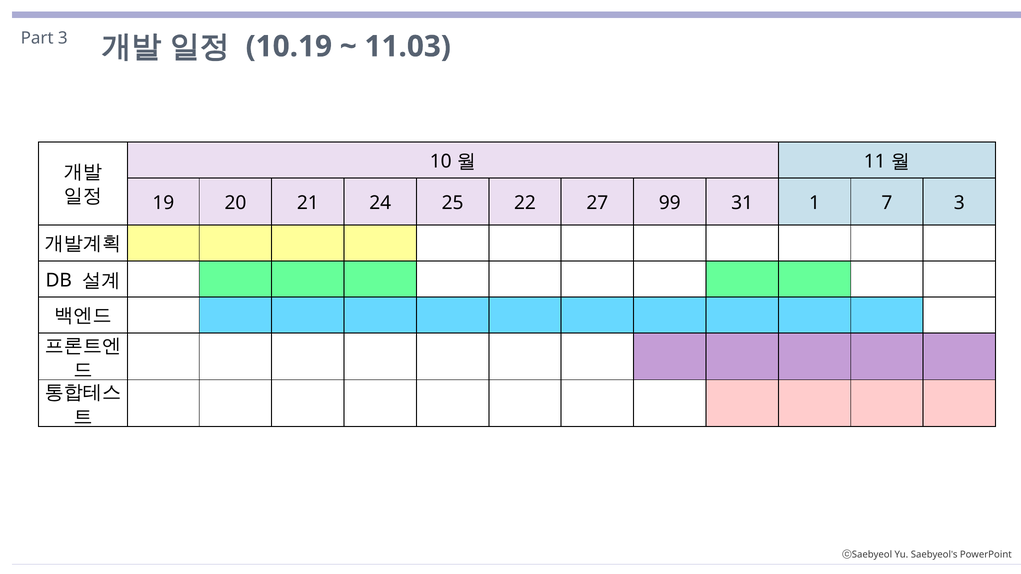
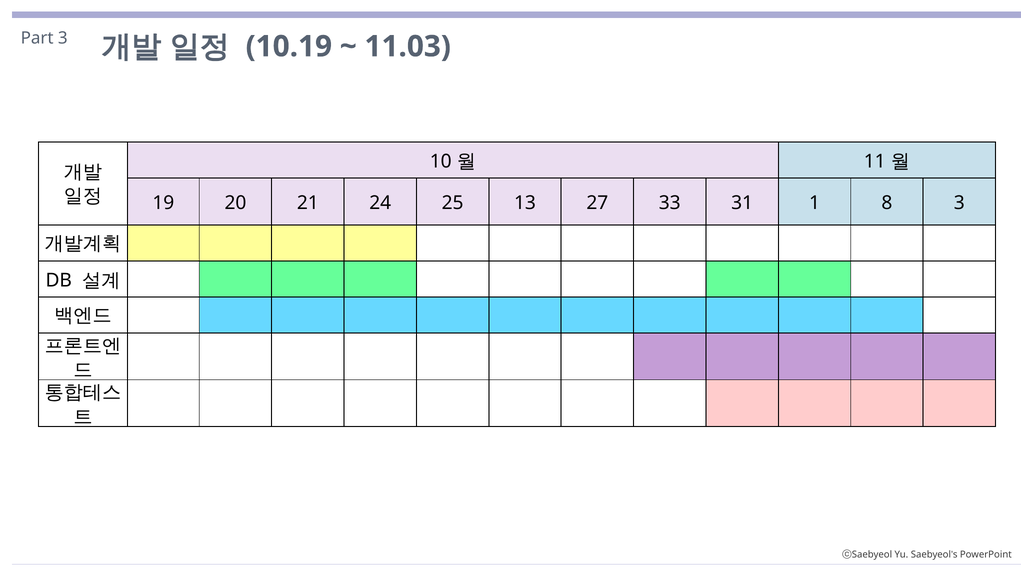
22: 22 -> 13
99: 99 -> 33
7: 7 -> 8
